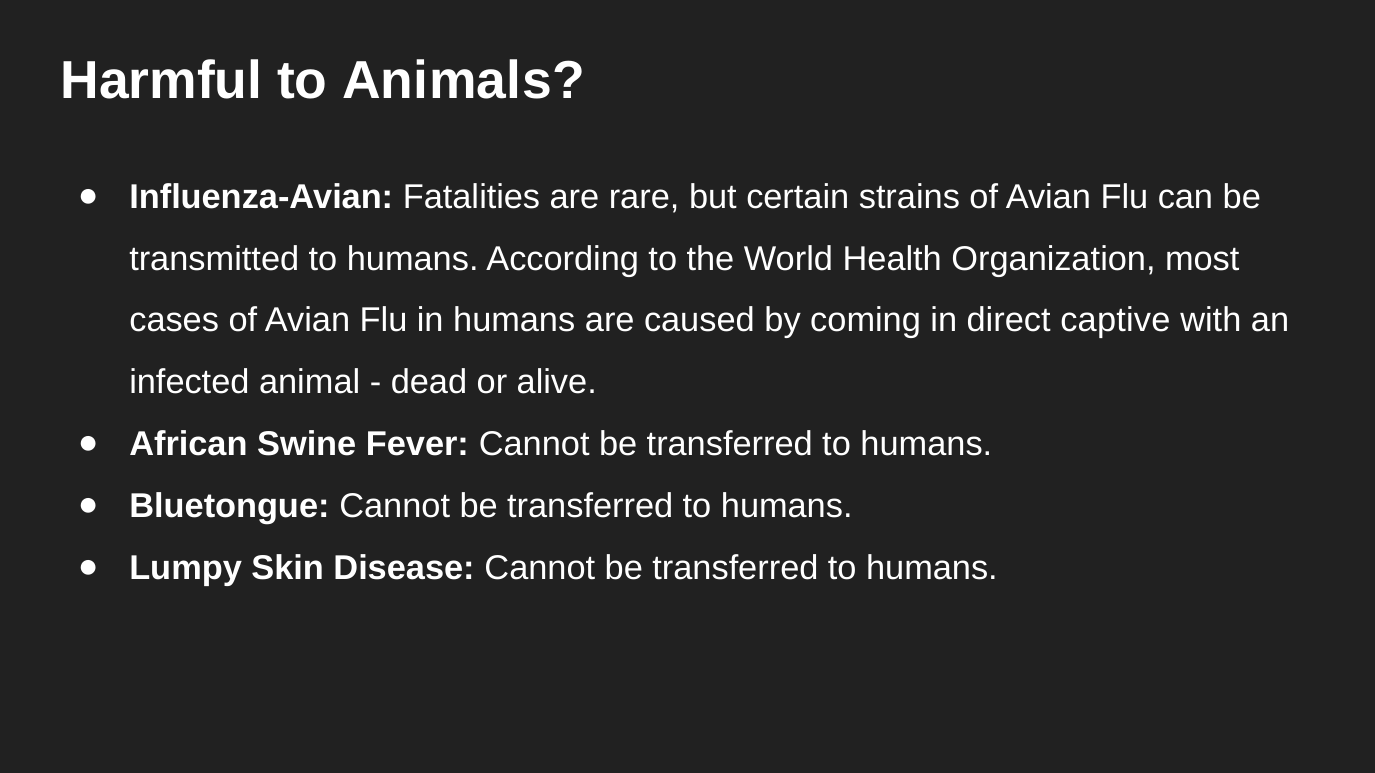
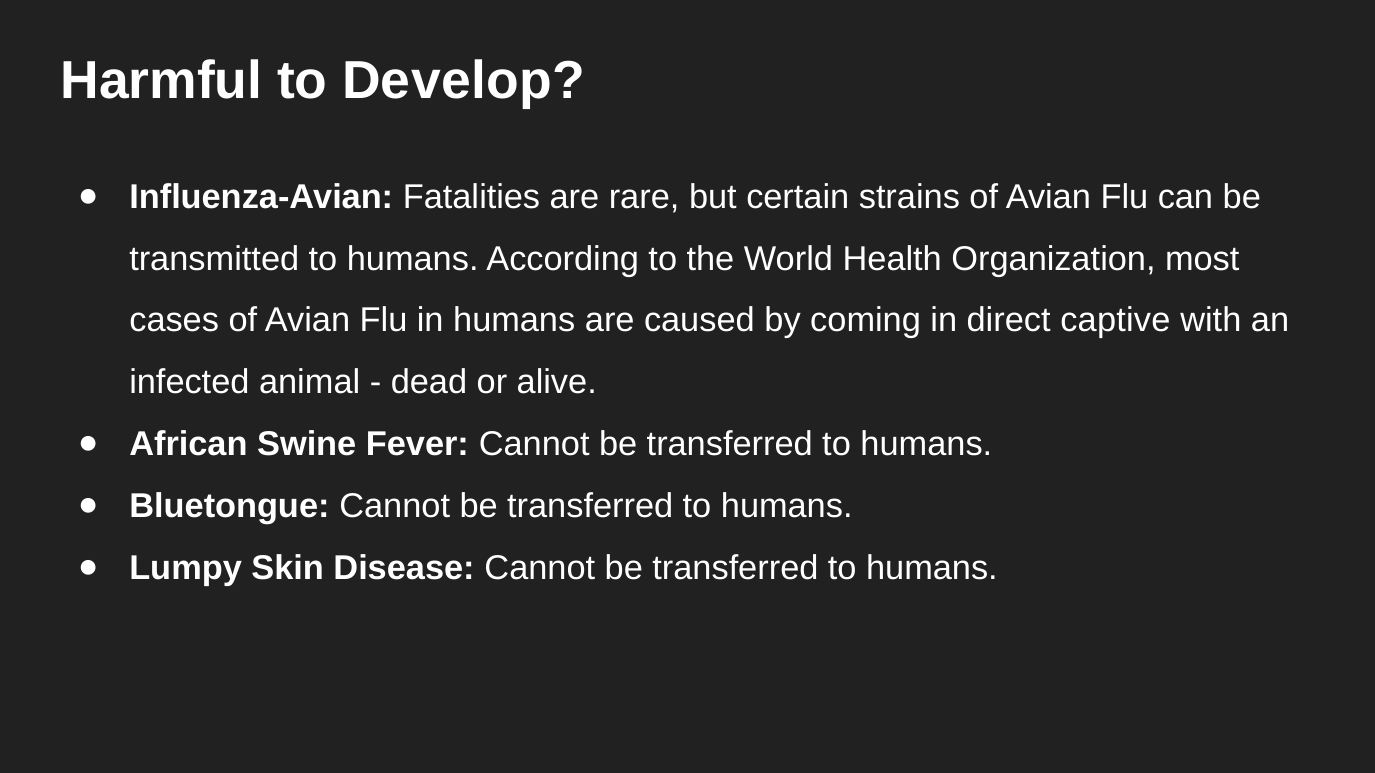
Animals: Animals -> Develop
